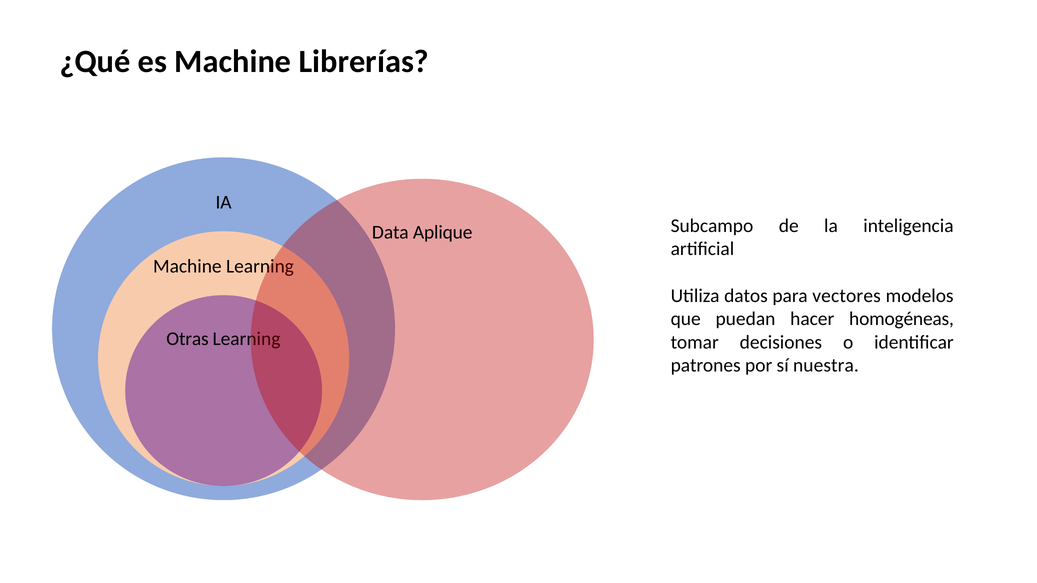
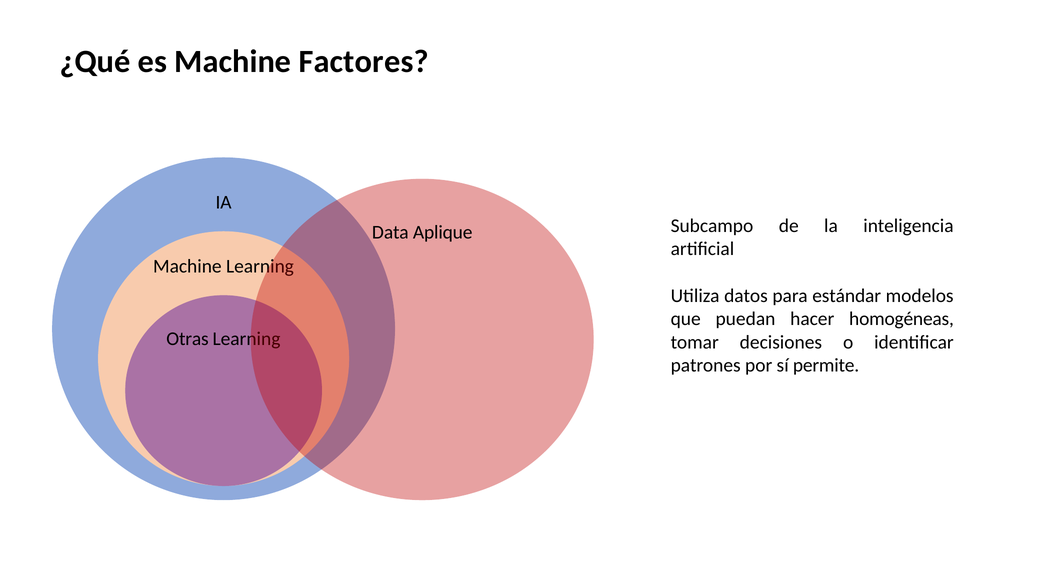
Librerías: Librerías -> Factores
vectores: vectores -> estándar
nuestra: nuestra -> permite
